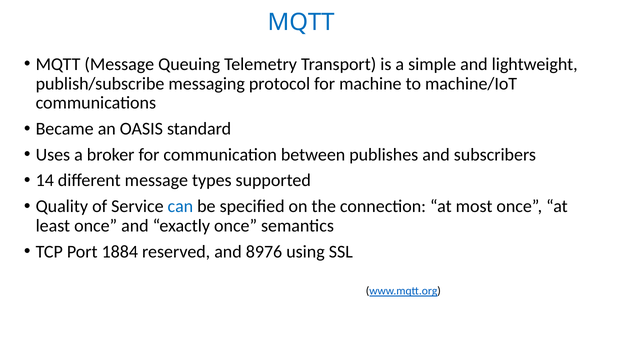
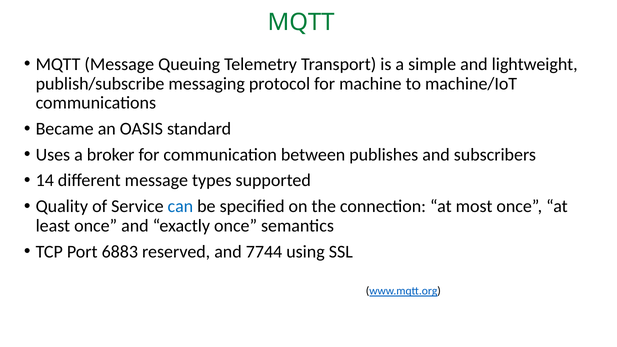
MQTT at (301, 22) colour: blue -> green
1884: 1884 -> 6883
8976: 8976 -> 7744
